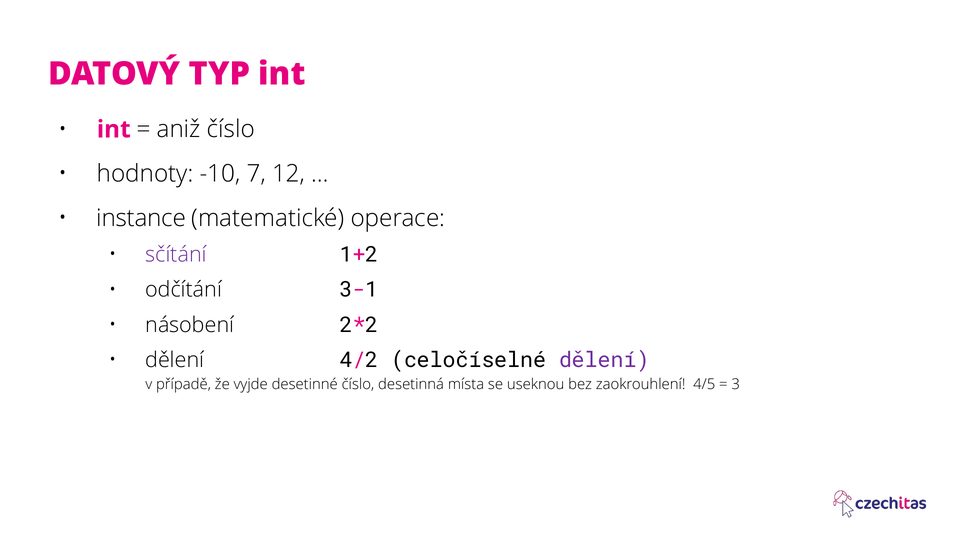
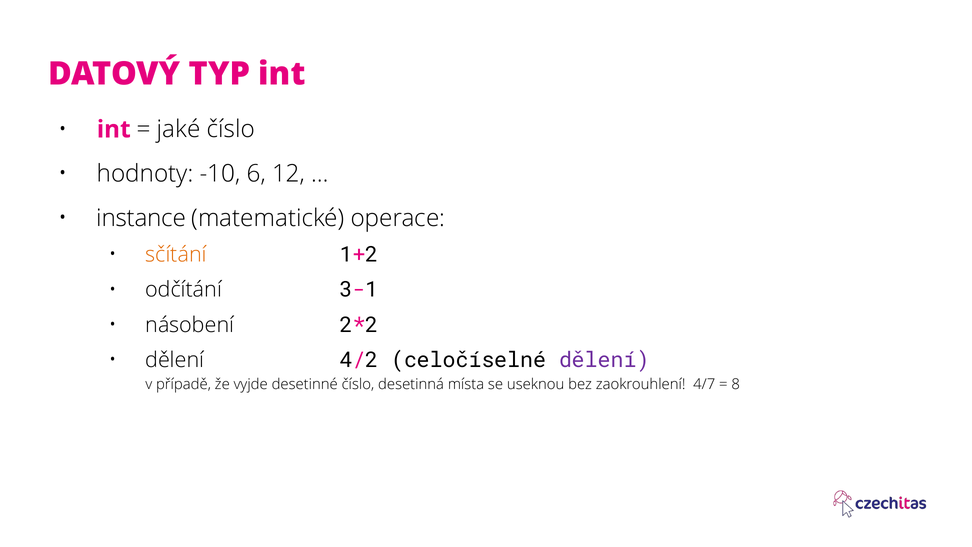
aniž: aniž -> jaké
7: 7 -> 6
sčítání colour: purple -> orange
4/5: 4/5 -> 4/7
3: 3 -> 8
